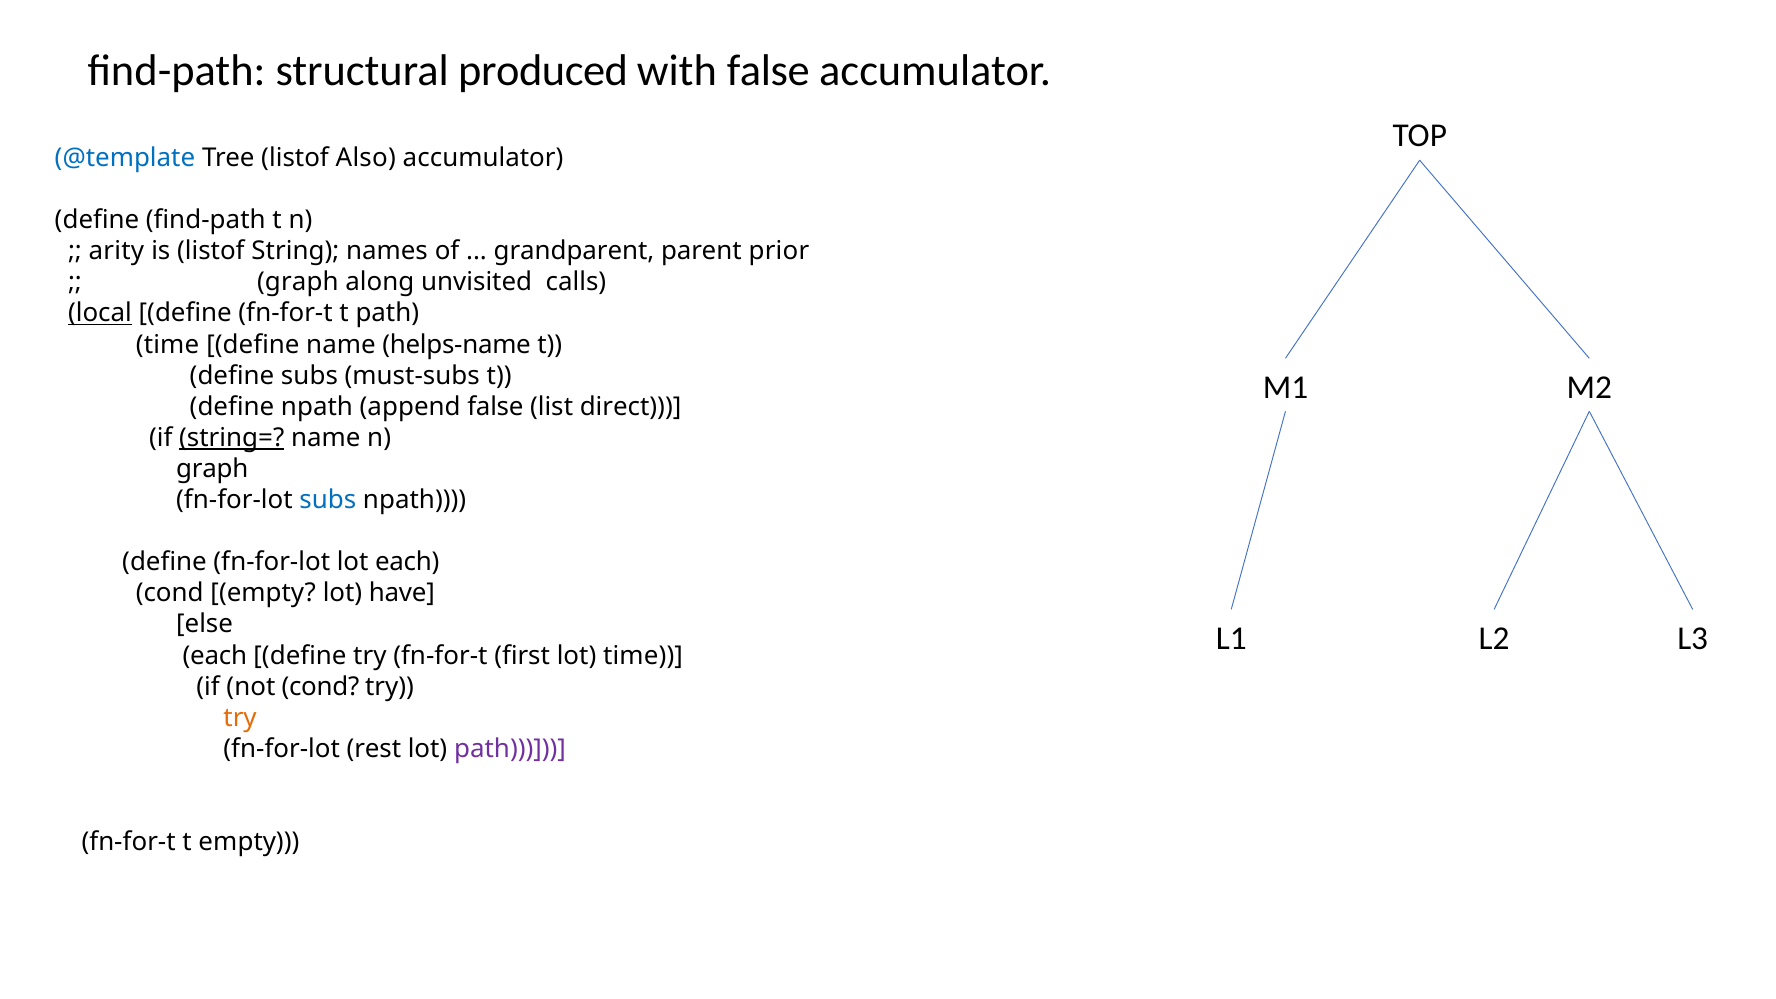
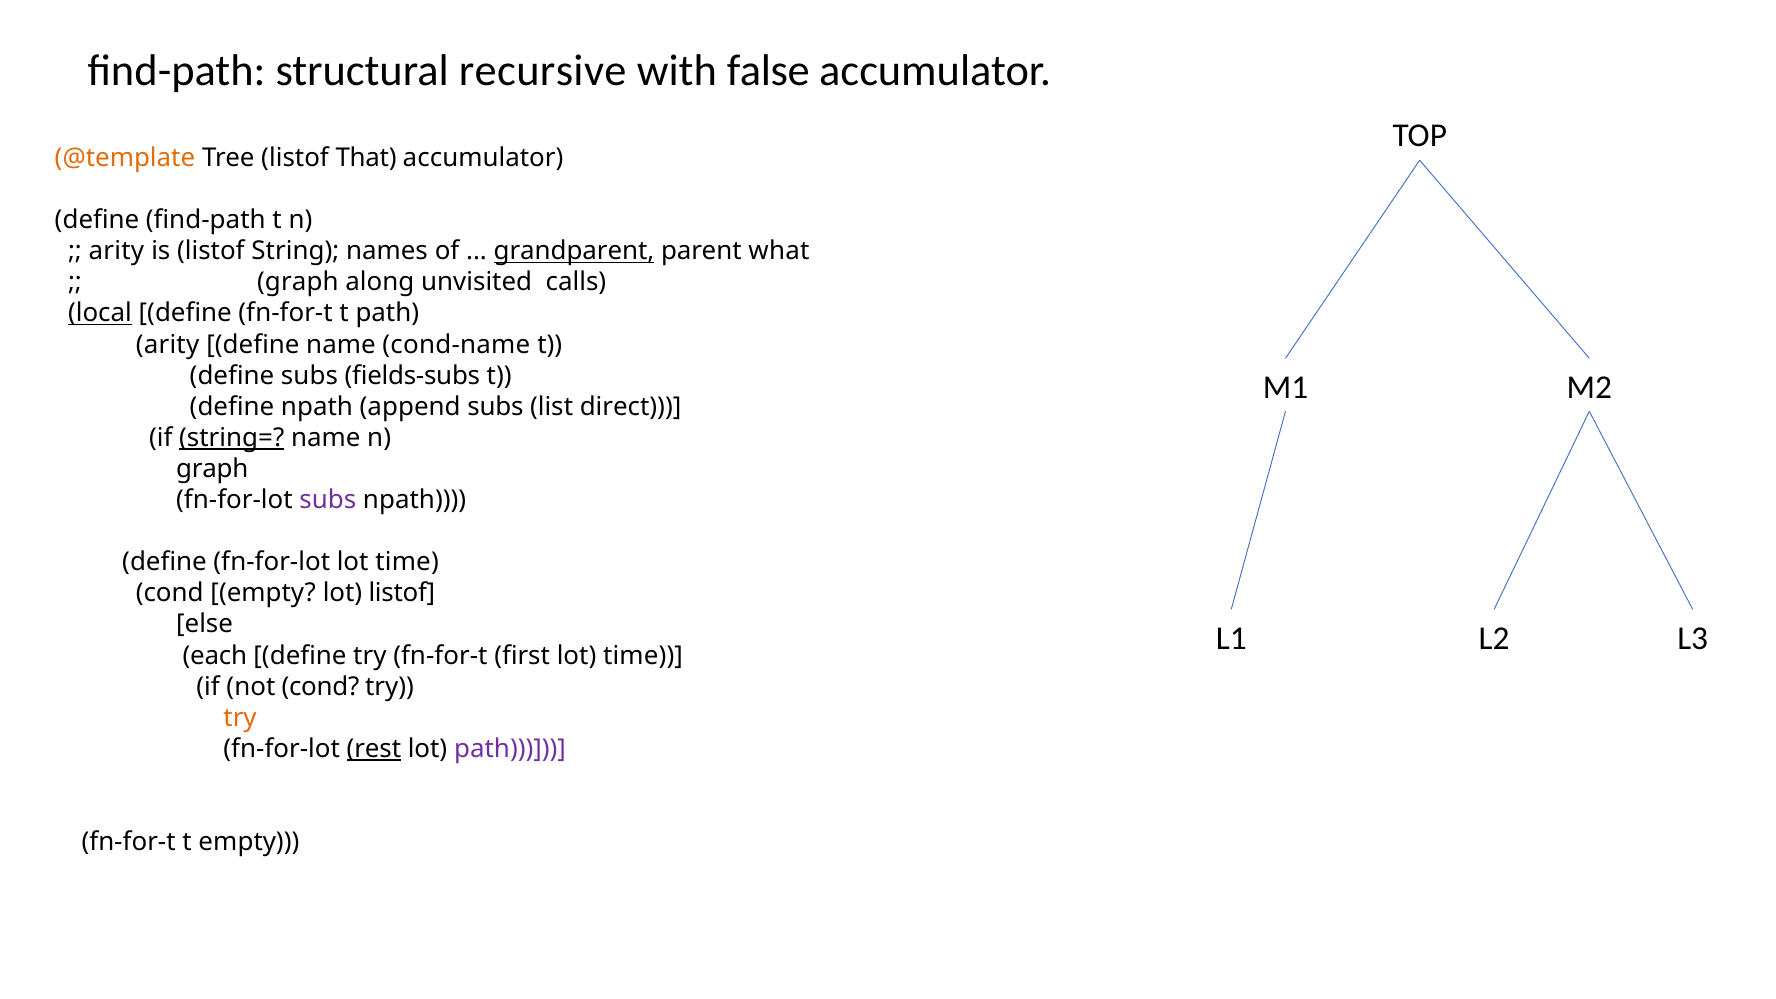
produced: produced -> recursive
@template colour: blue -> orange
Also: Also -> That
grandparent underline: none -> present
prior: prior -> what
time at (168, 345): time -> arity
helps-name: helps-name -> cond-name
must-subs: must-subs -> fields-subs
append false: false -> subs
subs at (328, 500) colour: blue -> purple
fn-for-lot lot each: each -> time
lot have: have -> listof
rest underline: none -> present
